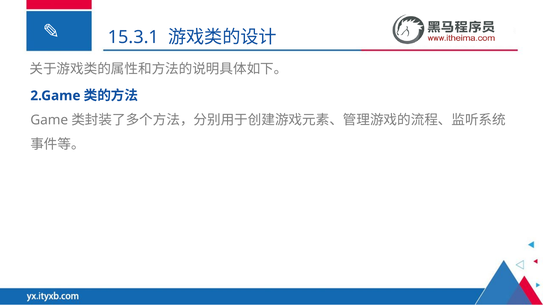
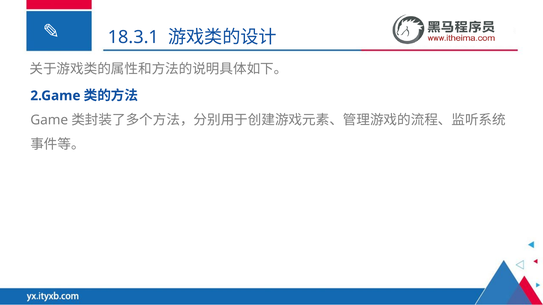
15.3.1: 15.3.1 -> 18.3.1
